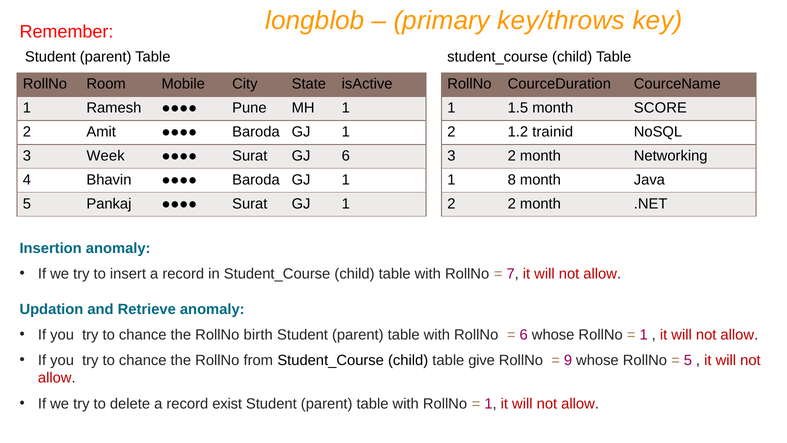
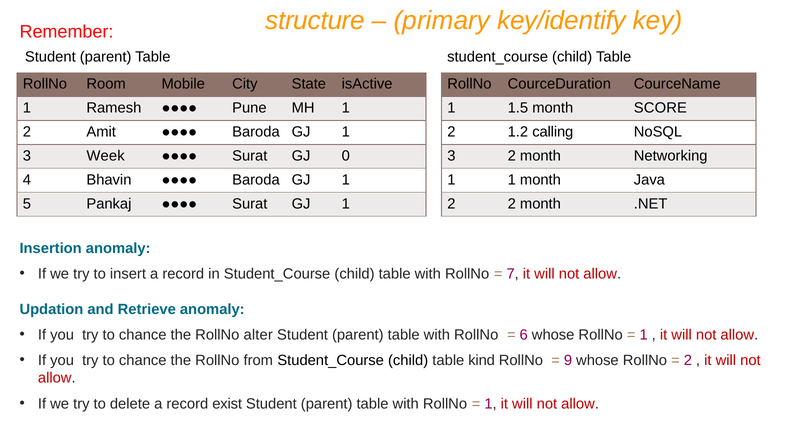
longblob: longblob -> structure
key/throws: key/throws -> key/identify
trainid: trainid -> calling
GJ 6: 6 -> 0
1 8: 8 -> 1
birth: birth -> alter
give: give -> kind
5 at (688, 360): 5 -> 2
